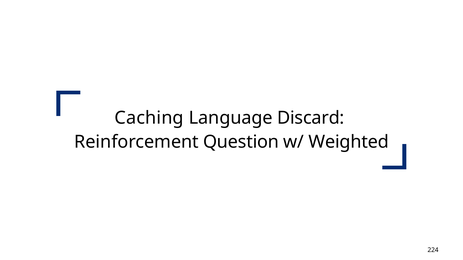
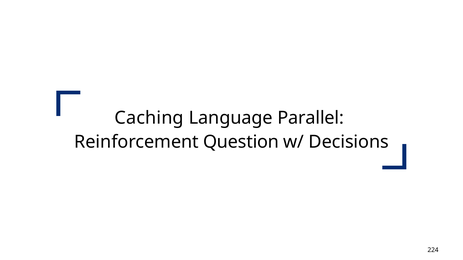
Discard: Discard -> Parallel
Weighted: Weighted -> Decisions
